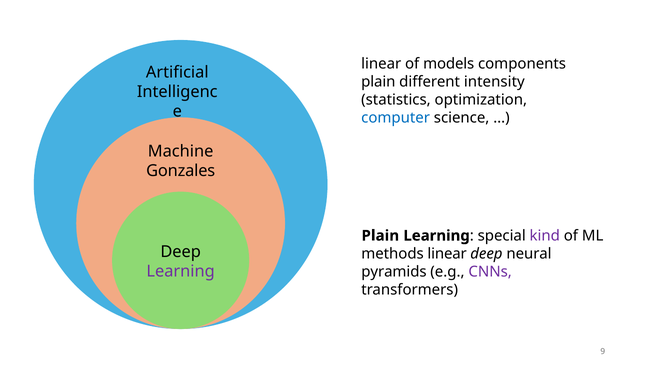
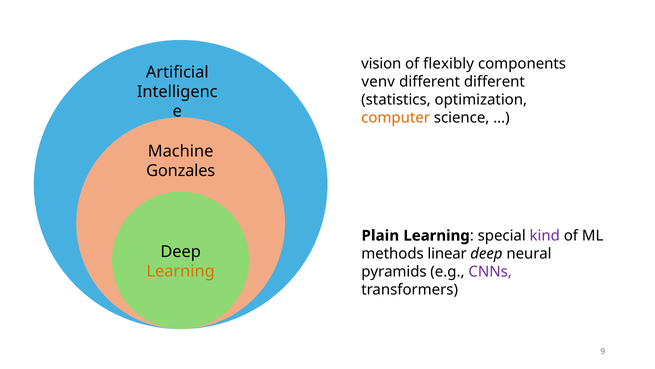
linear at (381, 64): linear -> vision
models: models -> flexibly
plain at (378, 82): plain -> venv
different intensity: intensity -> different
computer colour: blue -> orange
Learning at (181, 271) colour: purple -> orange
